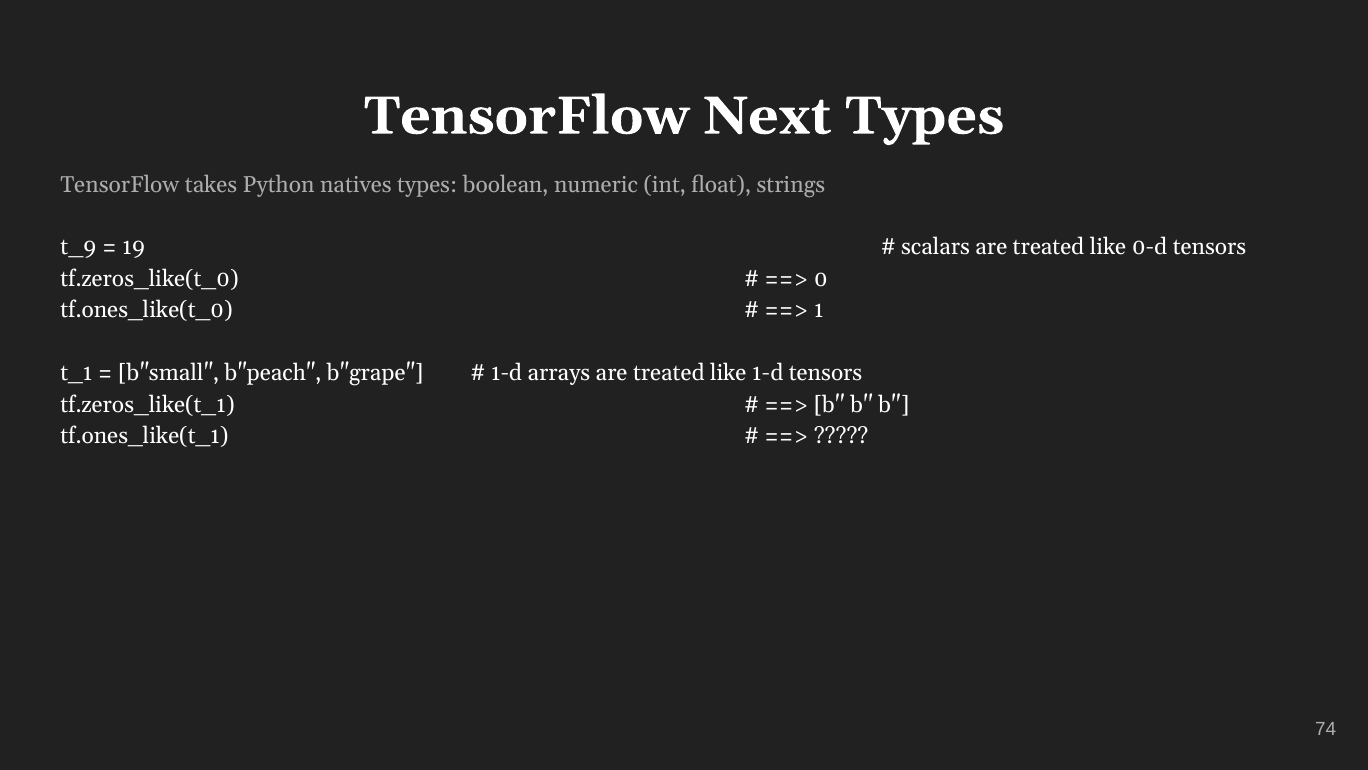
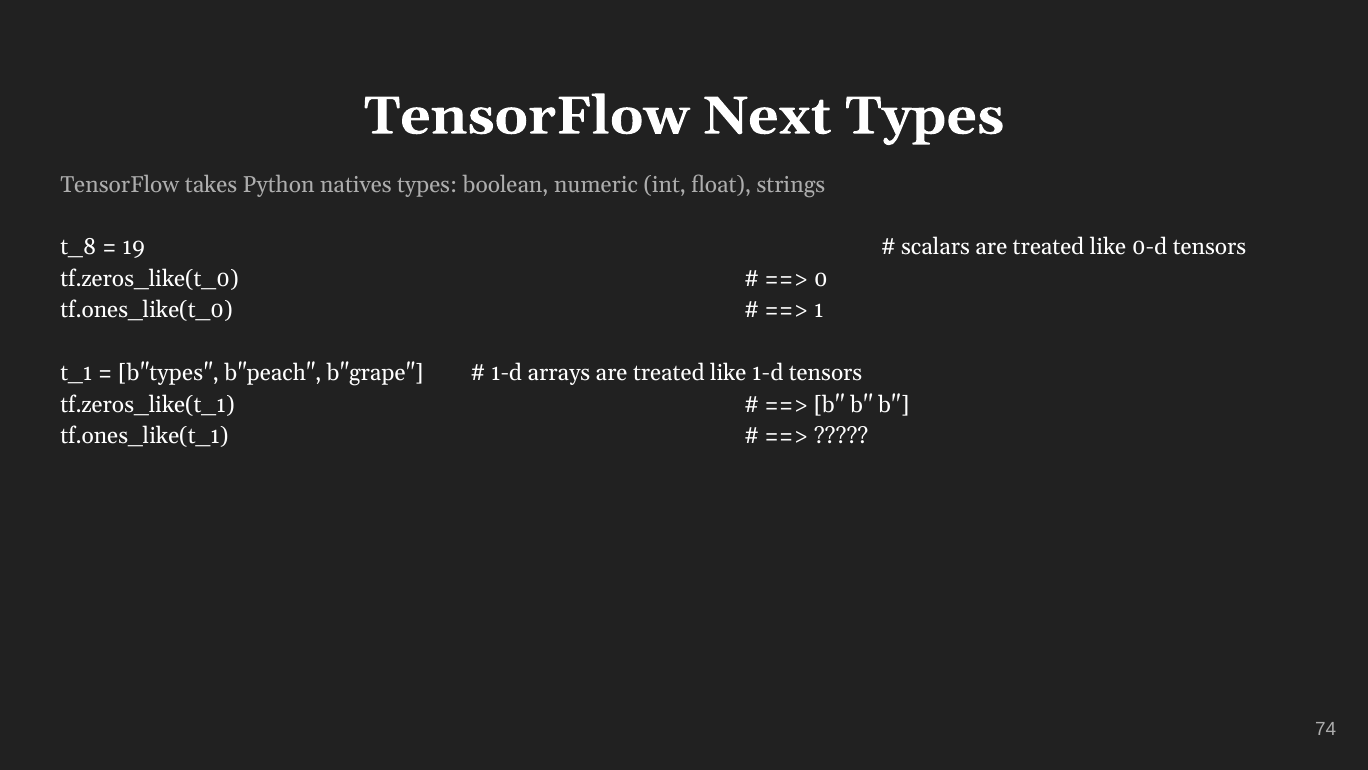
t_9: t_9 -> t_8
b"small: b"small -> b"types
